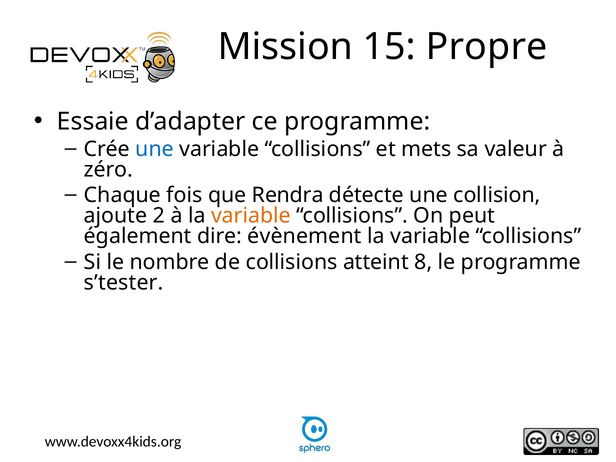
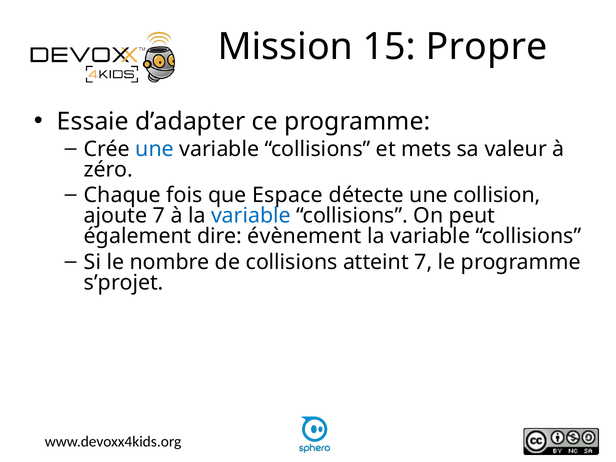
Rendra: Rendra -> Espace
ajoute 2: 2 -> 7
variable at (251, 216) colour: orange -> blue
atteint 8: 8 -> 7
s’tester: s’tester -> s’projet
